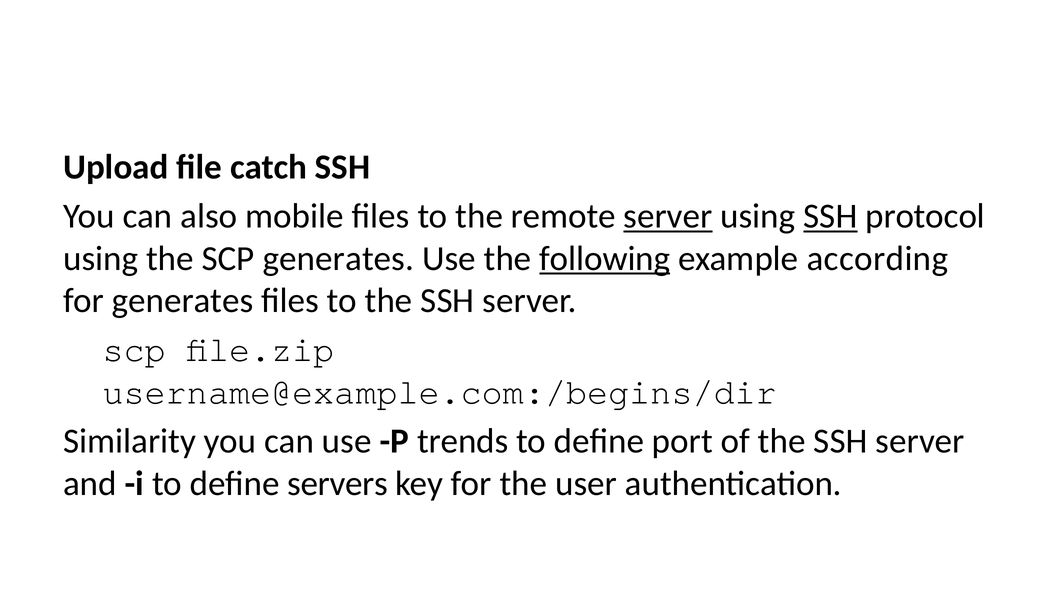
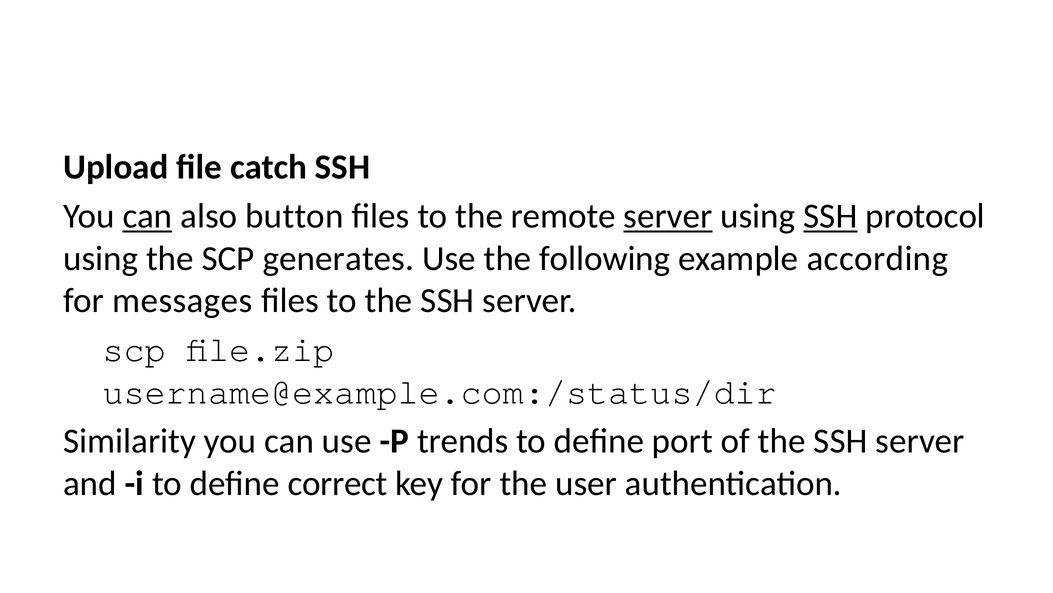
can at (147, 216) underline: none -> present
mobile: mobile -> button
following underline: present -> none
for generates: generates -> messages
username@example.com:/begins/dir: username@example.com:/begins/dir -> username@example.com:/status/dir
servers: servers -> correct
